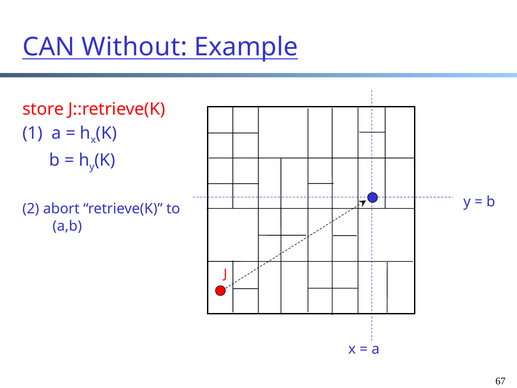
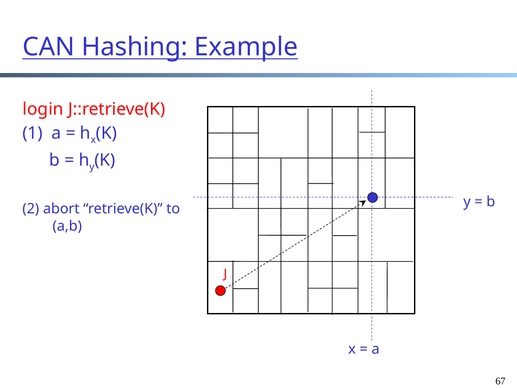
Without: Without -> Hashing
store: store -> login
